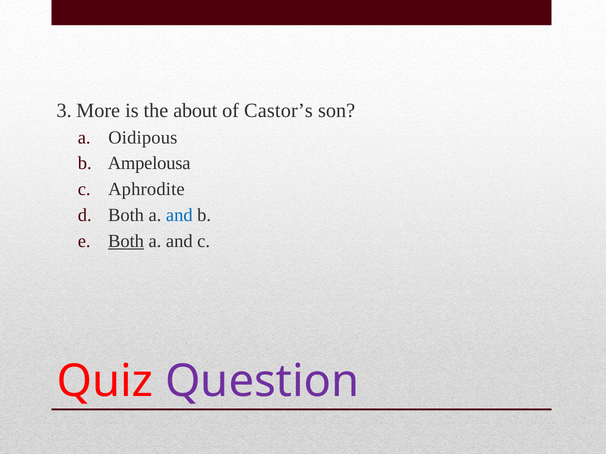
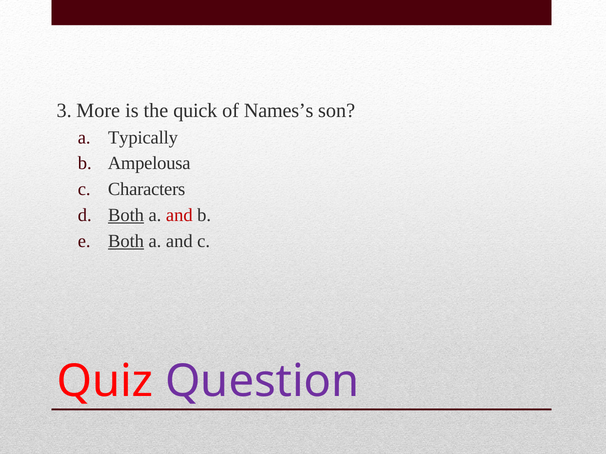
about: about -> quick
Castor’s: Castor’s -> Names’s
Oidipous: Oidipous -> Typically
Aphrodite: Aphrodite -> Characters
Both at (126, 215) underline: none -> present
and at (179, 215) colour: blue -> red
